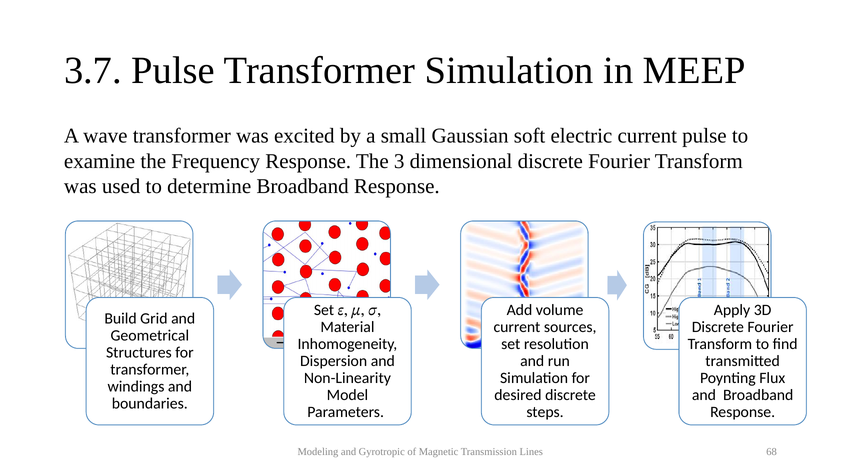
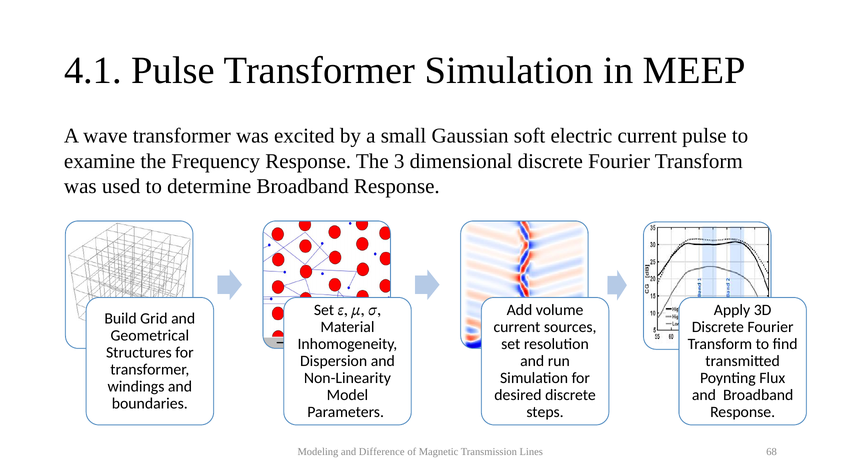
3.7: 3.7 -> 4.1
Gyrotropic: Gyrotropic -> Difference
